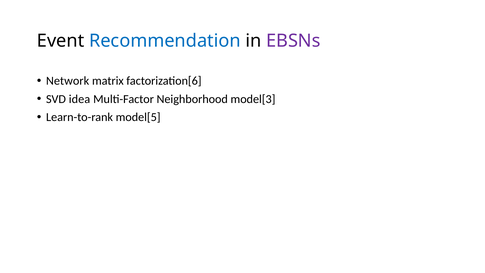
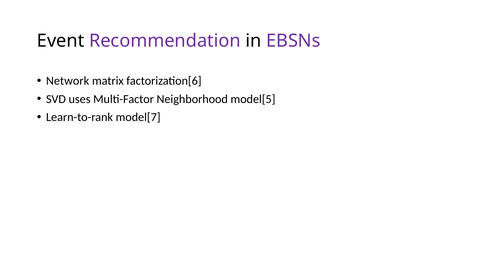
Recommendation colour: blue -> purple
idea: idea -> uses
model[3: model[3 -> model[5
model[5: model[5 -> model[7
